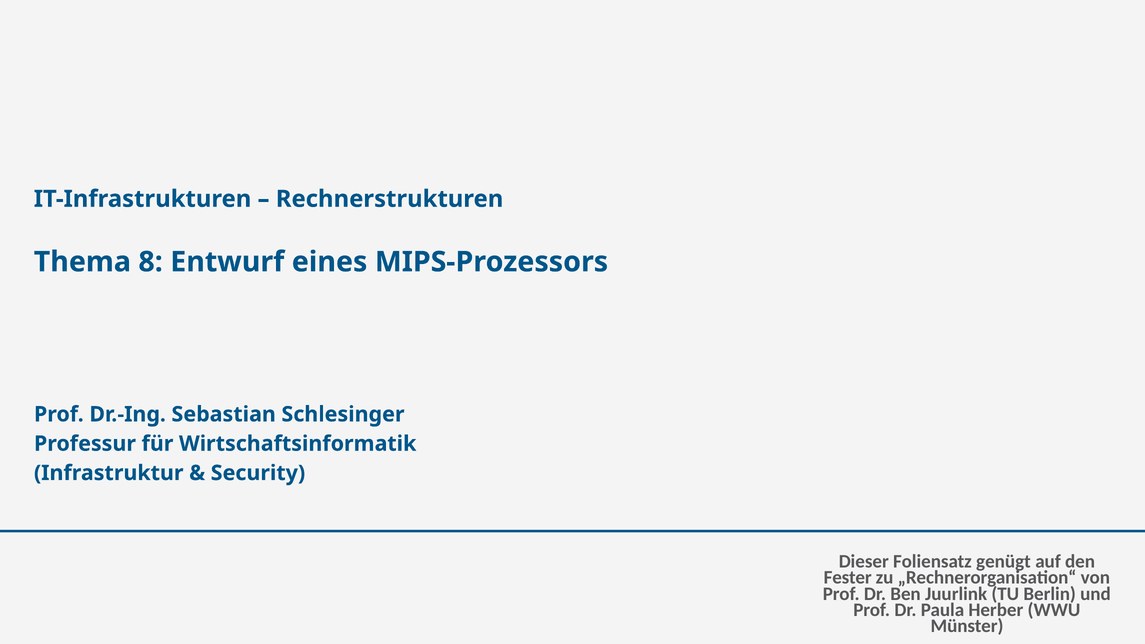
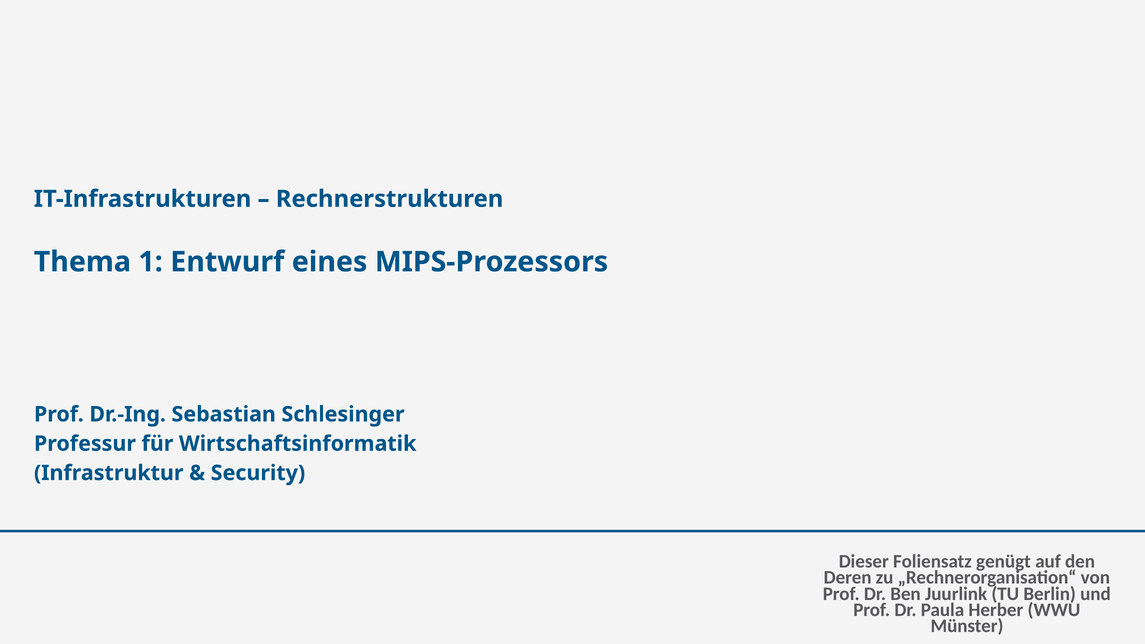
8: 8 -> 1
Fester: Fester -> Deren
